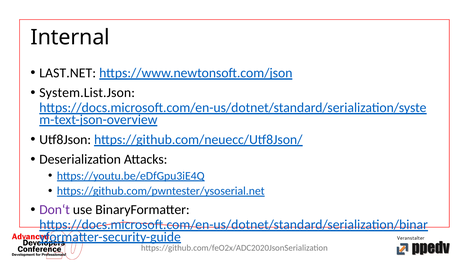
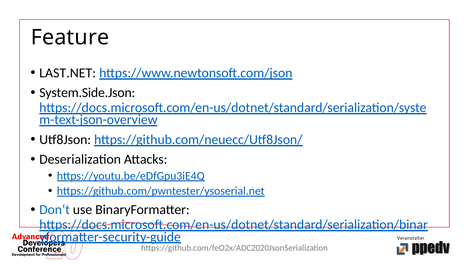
Internal: Internal -> Feature
System.List.Json: System.List.Json -> System.Side.Json
Don‘t colour: purple -> blue
